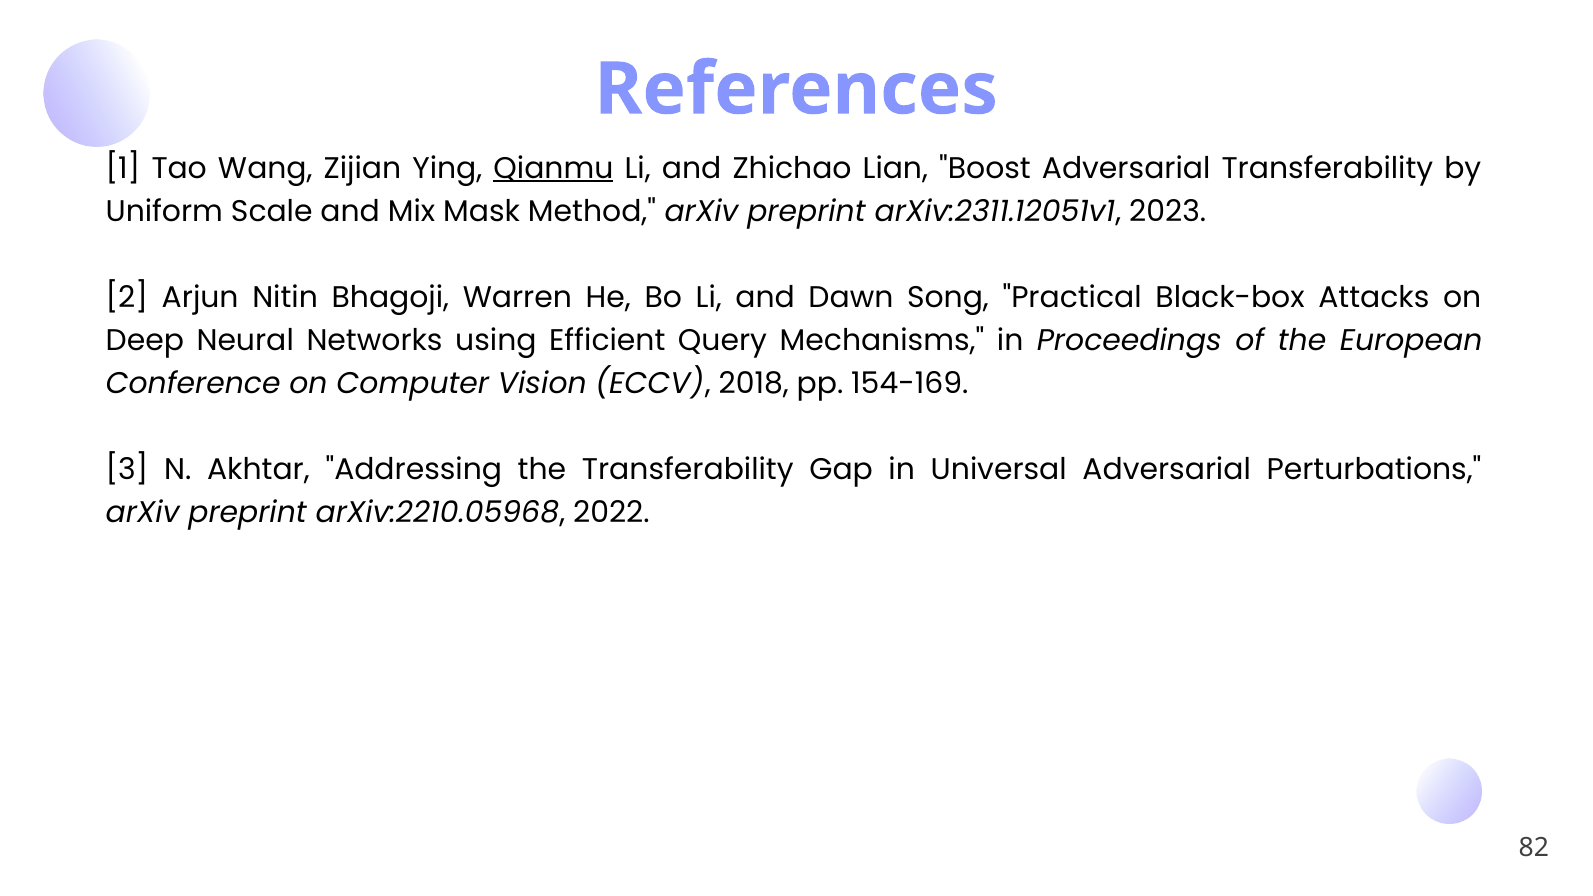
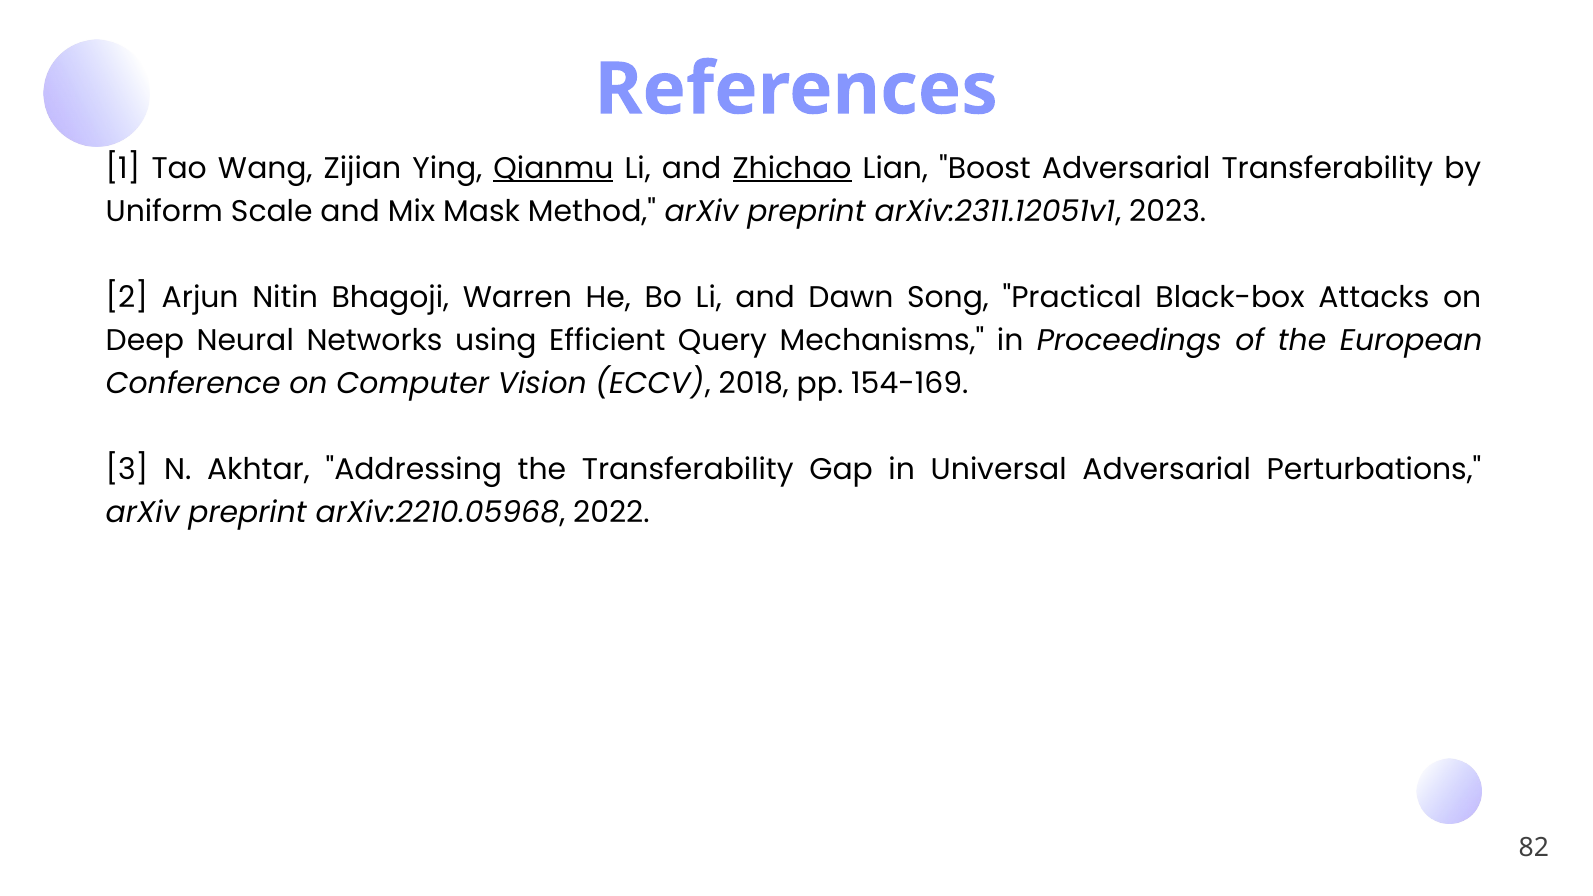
Zhichao underline: none -> present
